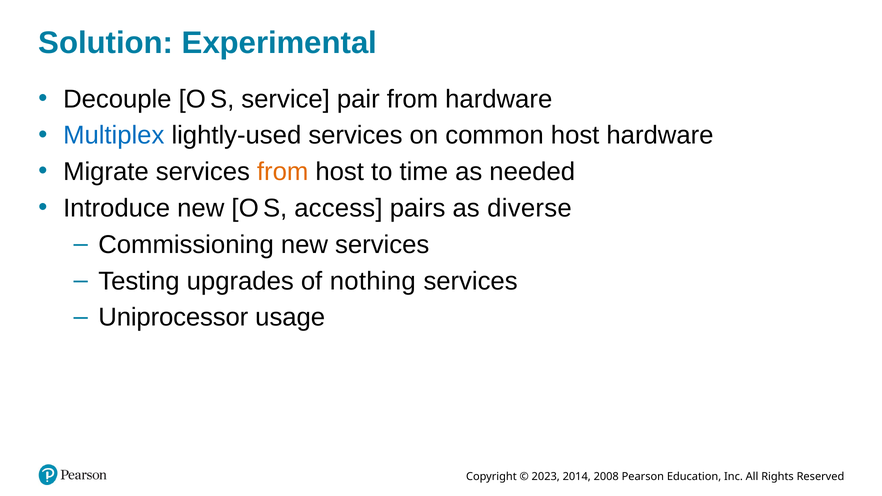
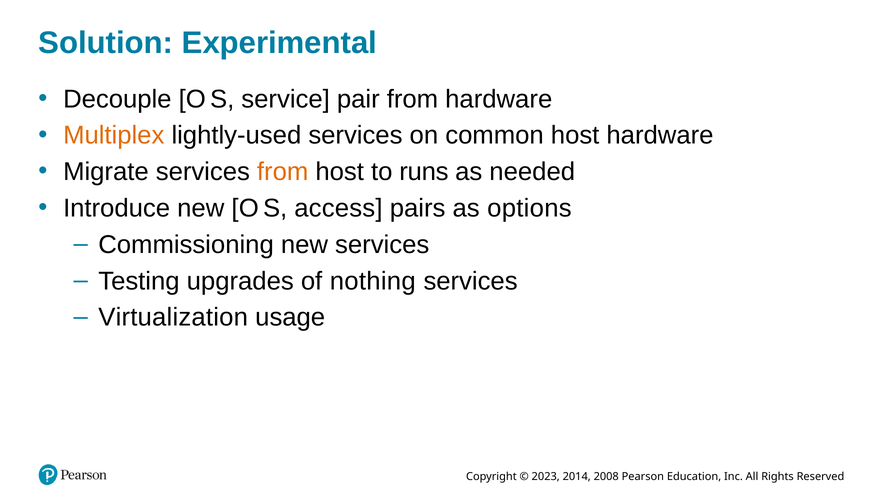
Multiplex colour: blue -> orange
time: time -> runs
diverse: diverse -> options
Uniprocessor: Uniprocessor -> Virtualization
